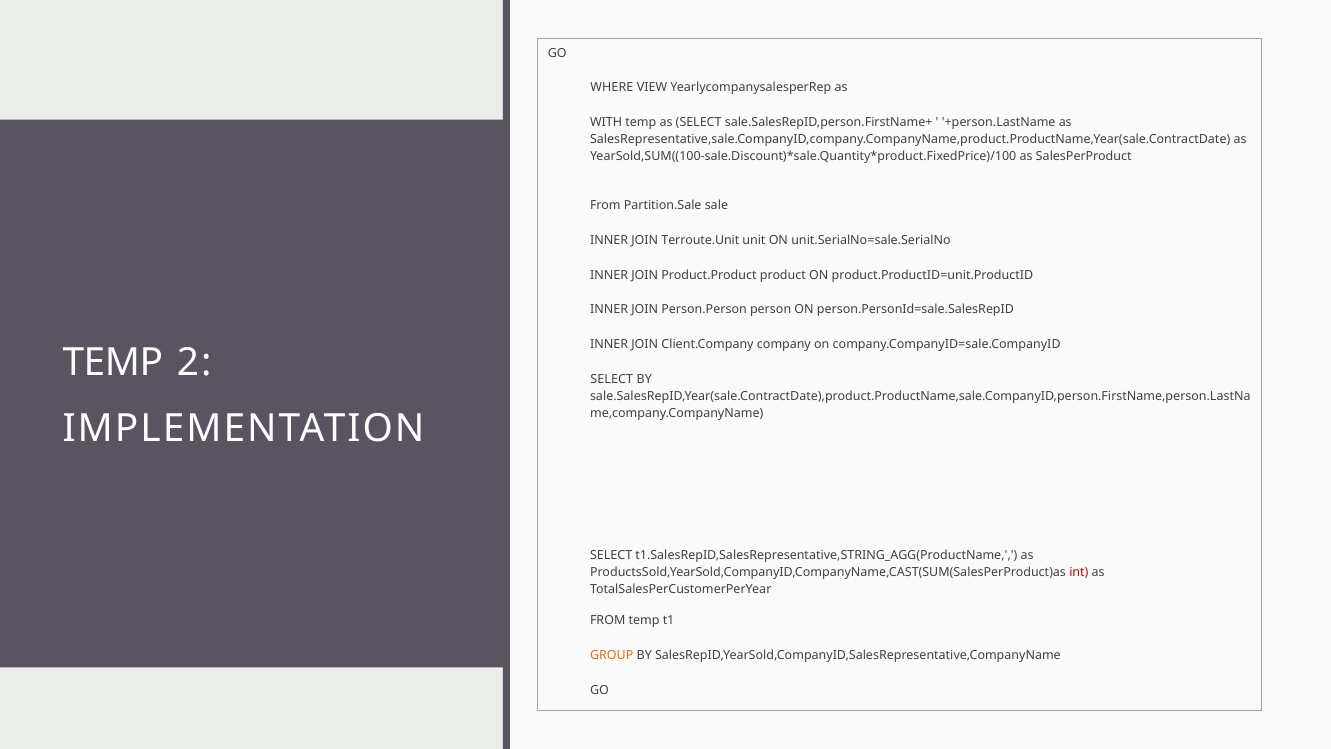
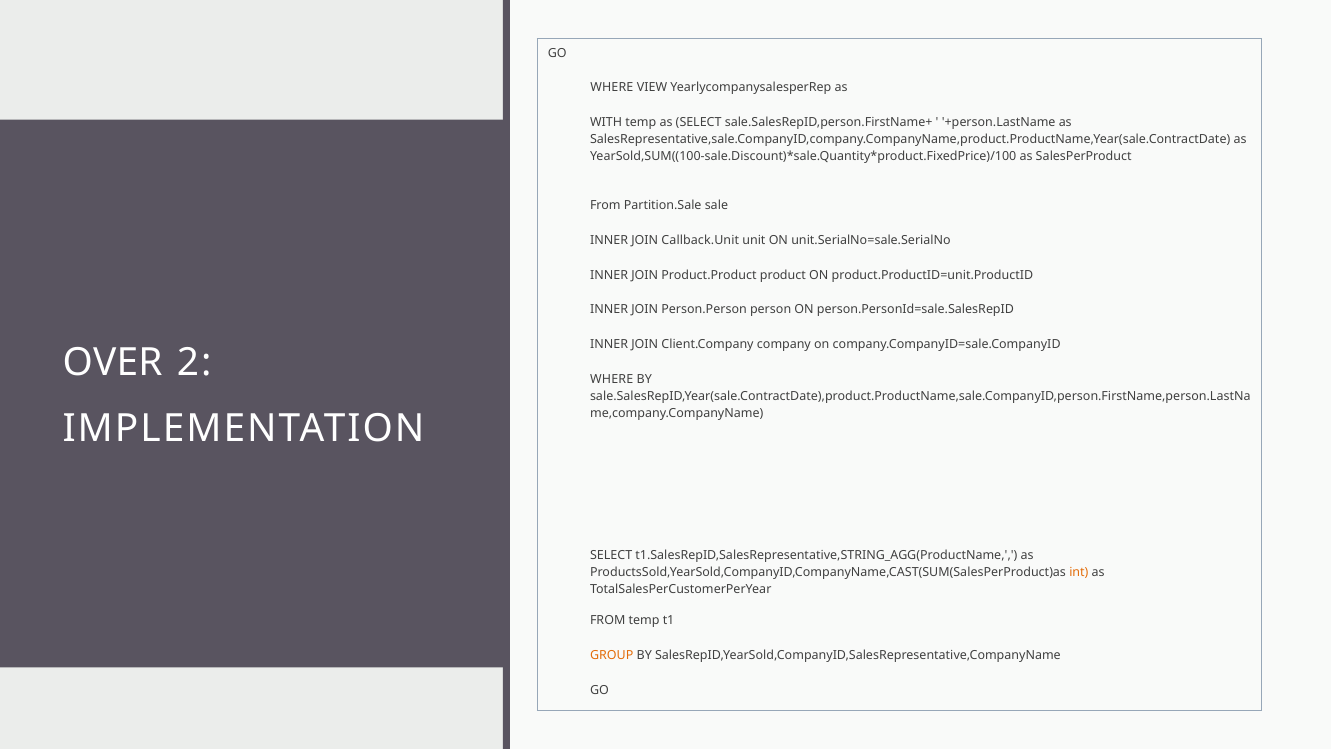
Terroute.Unit: Terroute.Unit -> Callback.Unit
TEMP at (113, 363): TEMP -> OVER
SELECT at (612, 379): SELECT -> WHERE
int colour: red -> orange
